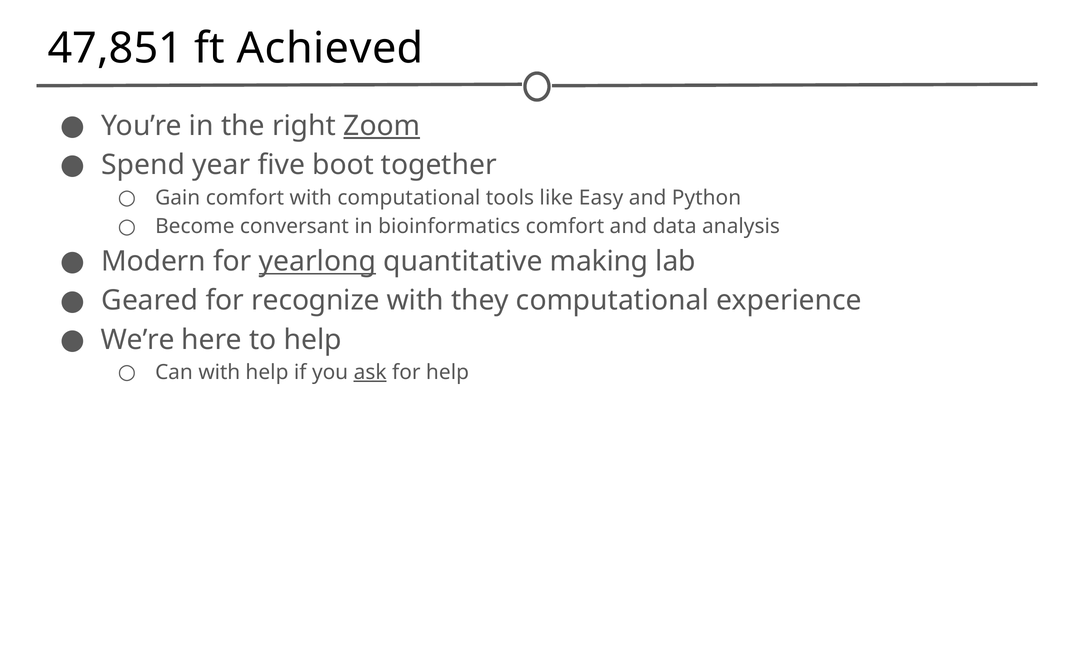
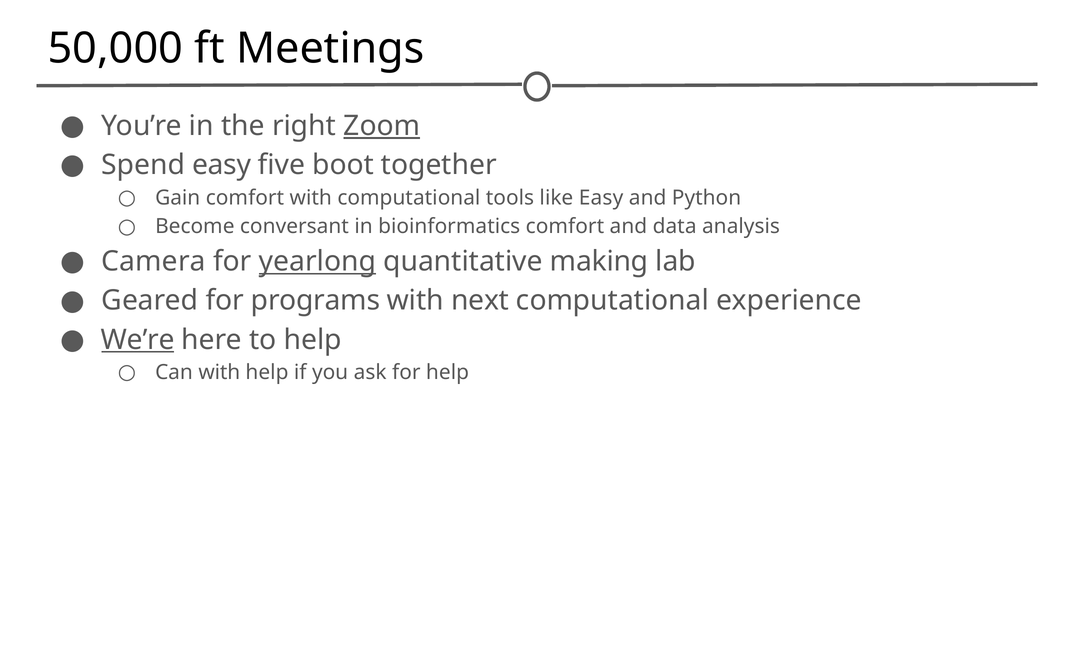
47,851: 47,851 -> 50,000
Achieved: Achieved -> Meetings
Spend year: year -> easy
Modern: Modern -> Camera
recognize: recognize -> programs
they: they -> next
We’re underline: none -> present
ask underline: present -> none
